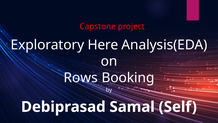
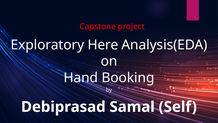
Rows: Rows -> Hand
